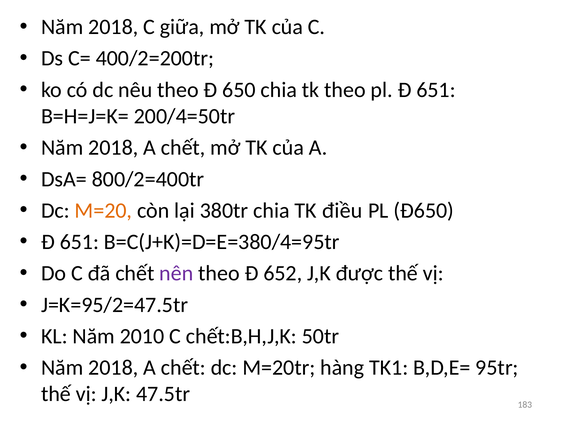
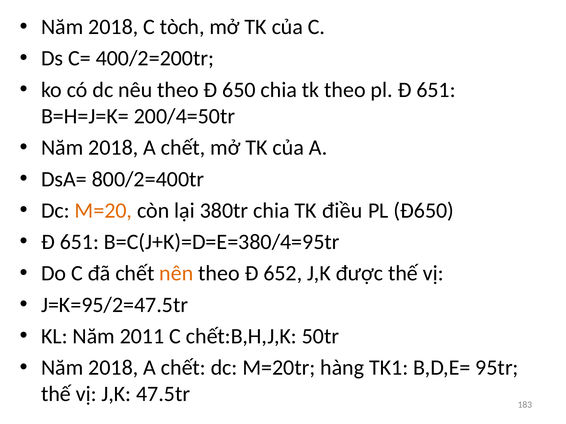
giữa: giữa -> tòch
nên colour: purple -> orange
2010: 2010 -> 2011
